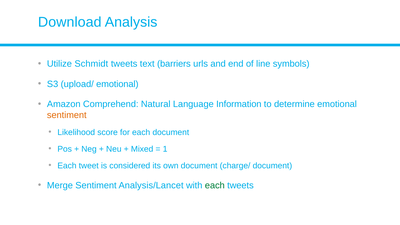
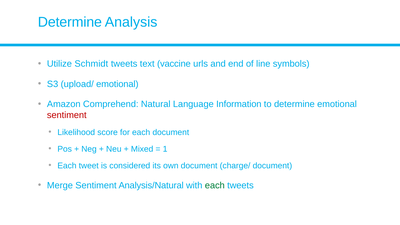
Download at (70, 22): Download -> Determine
barriers: barriers -> vaccine
sentiment at (67, 115) colour: orange -> red
Analysis/Lancet: Analysis/Lancet -> Analysis/Natural
